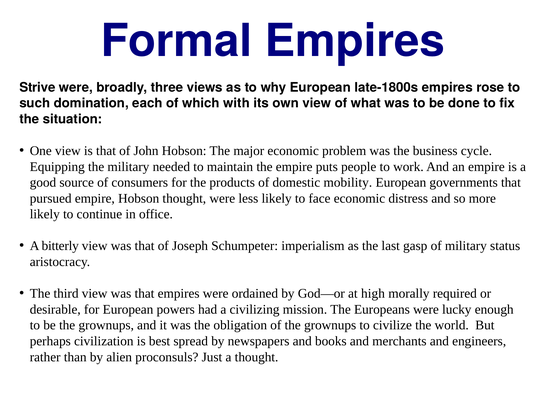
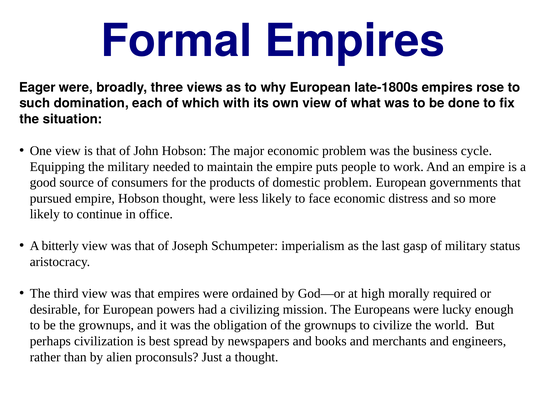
Strive: Strive -> Eager
domestic mobility: mobility -> problem
